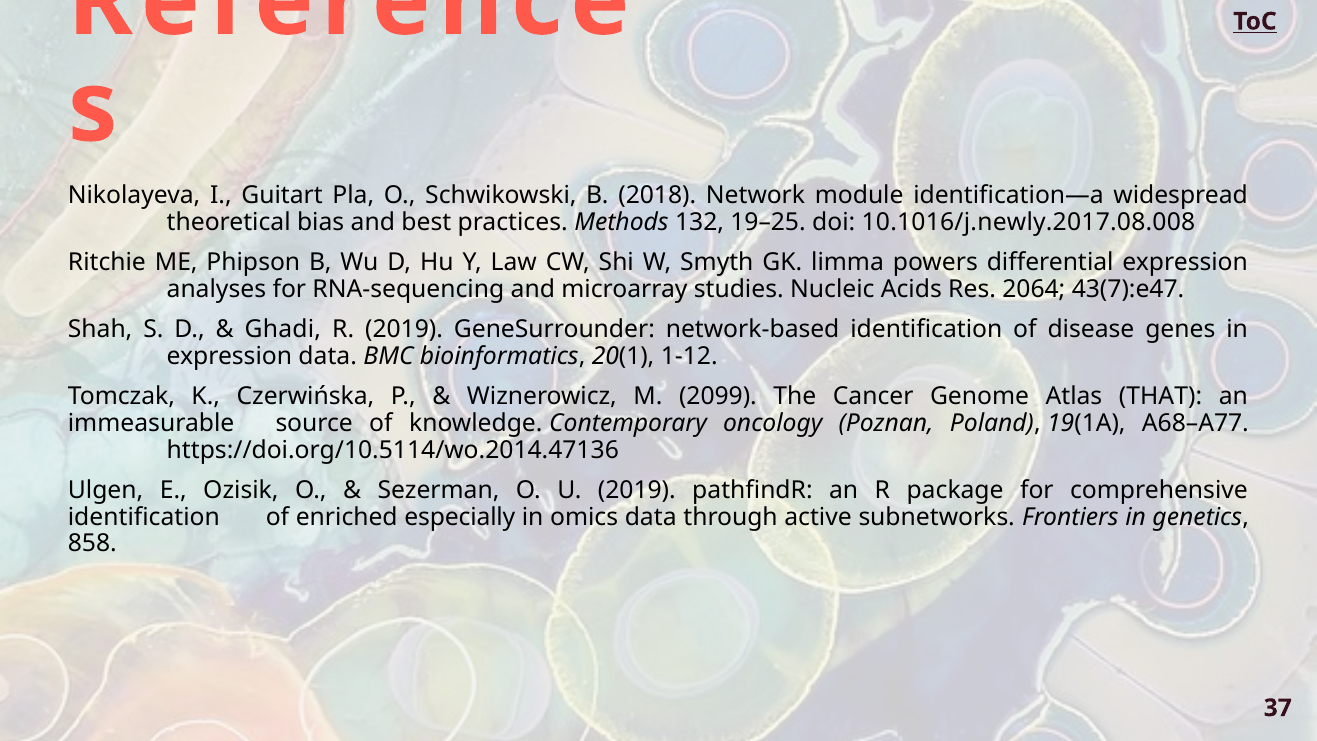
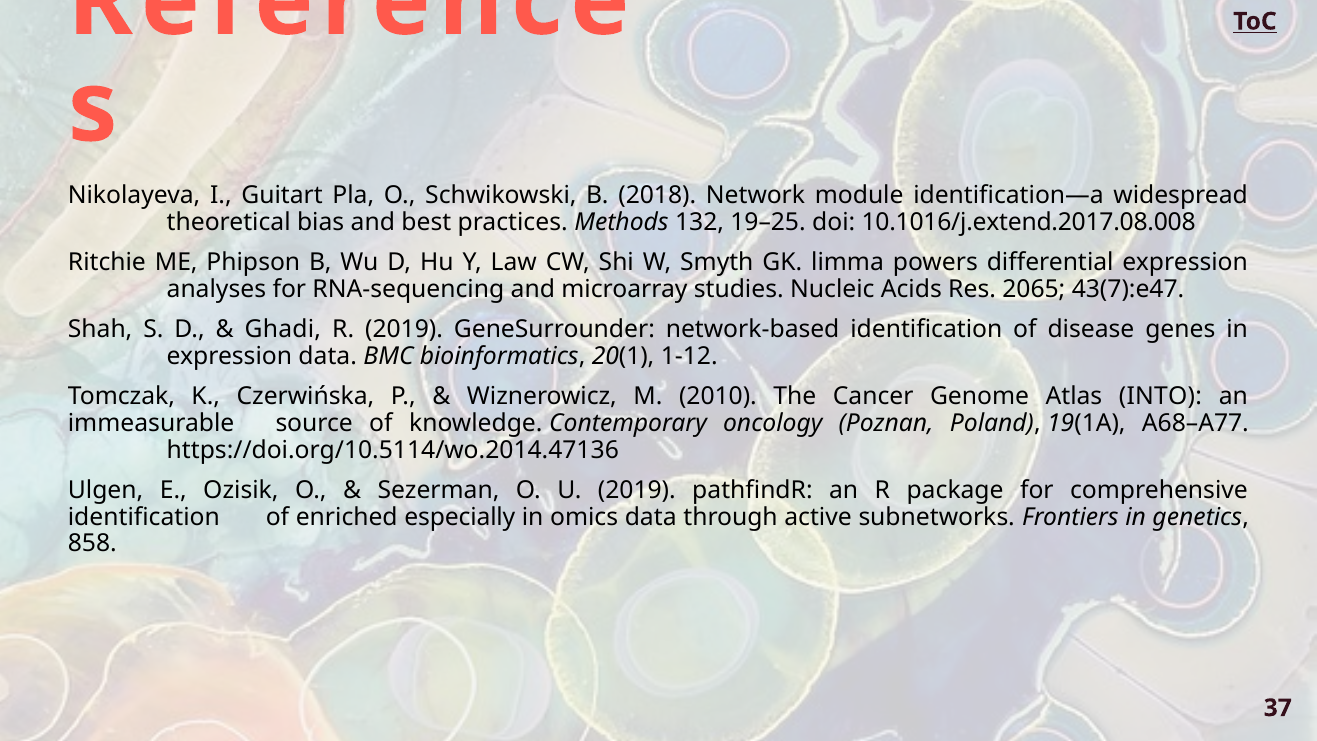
10.1016/j.newly.2017.08.008: 10.1016/j.newly.2017.08.008 -> 10.1016/j.extend.2017.08.008
2064: 2064 -> 2065
2099: 2099 -> 2010
THAT: THAT -> INTO
